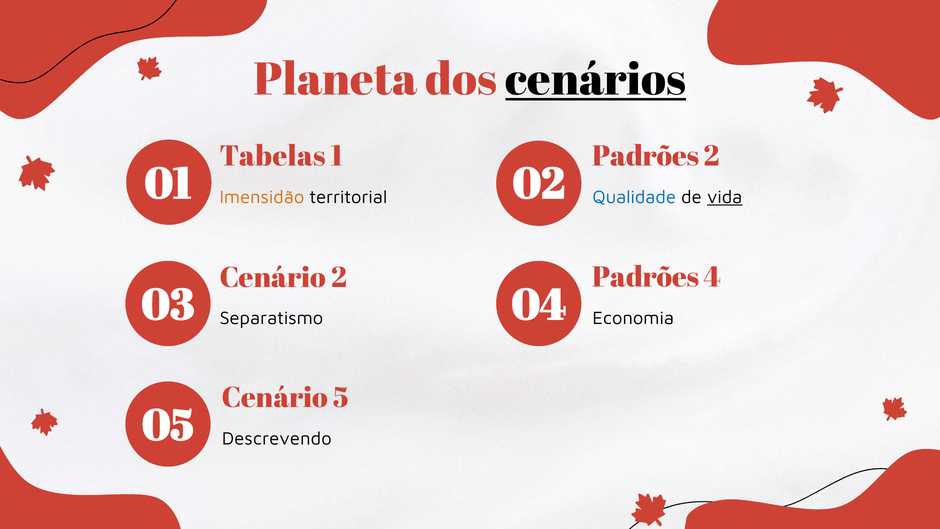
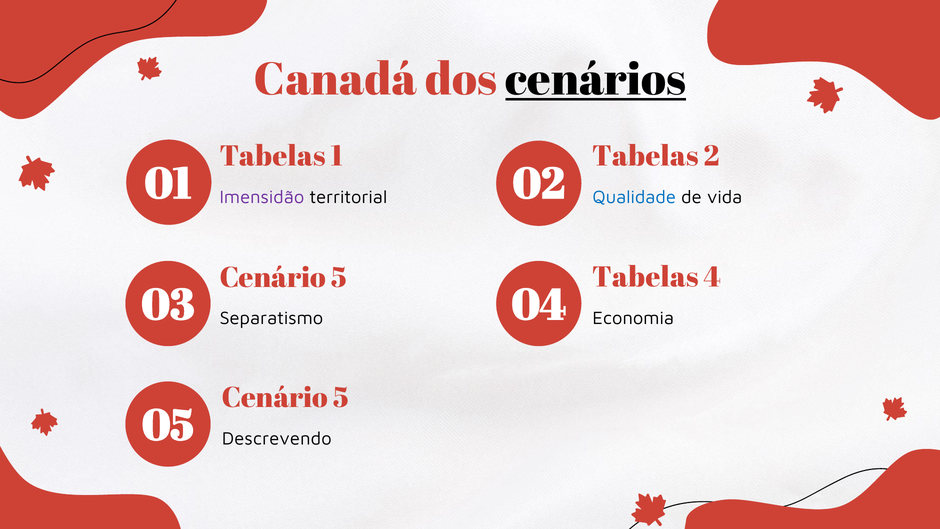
Planeta: Planeta -> Canadá
Padrões at (646, 156): Padrões -> Tabelas
vida underline: present -> none
Imensidão colour: orange -> purple
Padrões at (646, 277): Padrões -> Tabelas
2 at (339, 277): 2 -> 5
